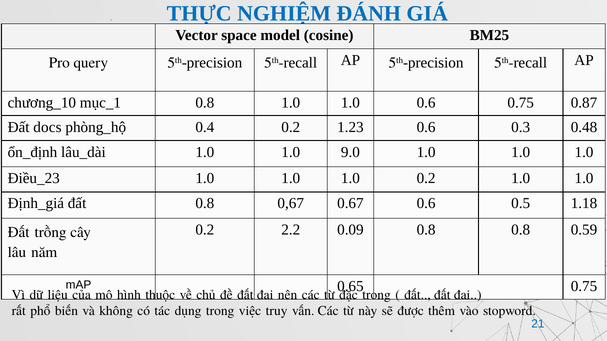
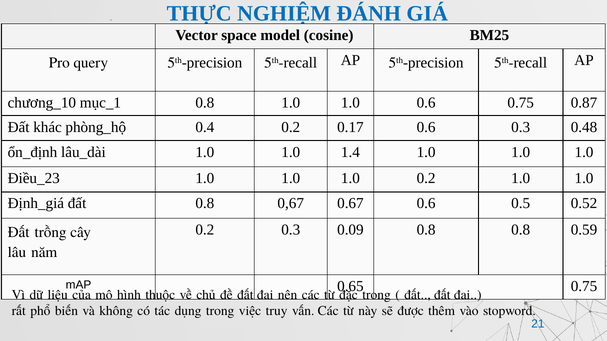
docs: docs -> khác
1.23: 1.23 -> 0.17
9.0: 9.0 -> 1.4
1.18: 1.18 -> 0.52
0.2 2.2: 2.2 -> 0.3
